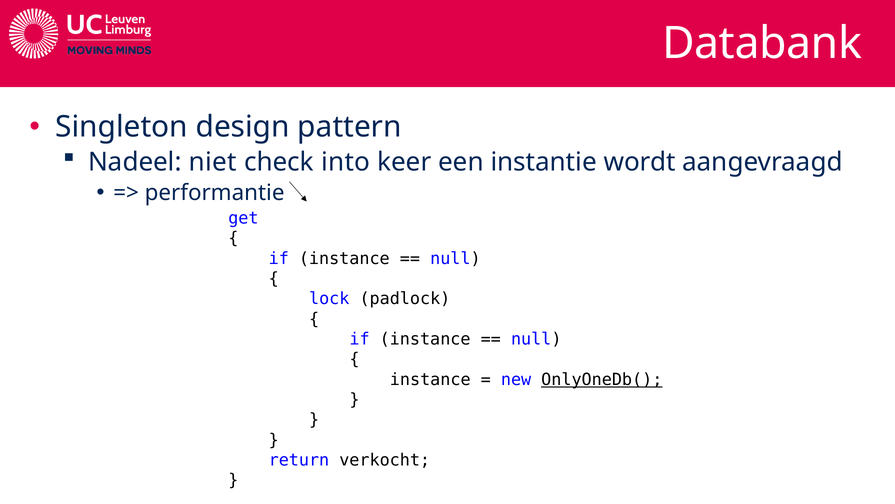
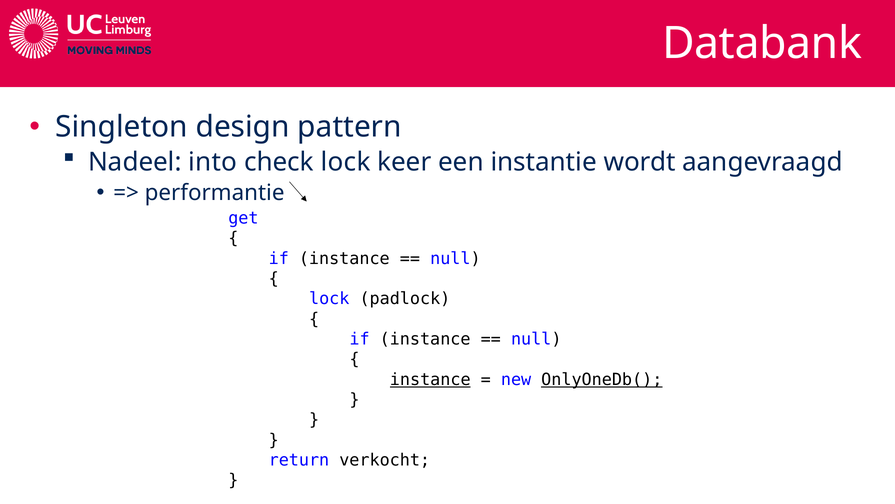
niet: niet -> into
check into: into -> lock
instance at (430, 379) underline: none -> present
